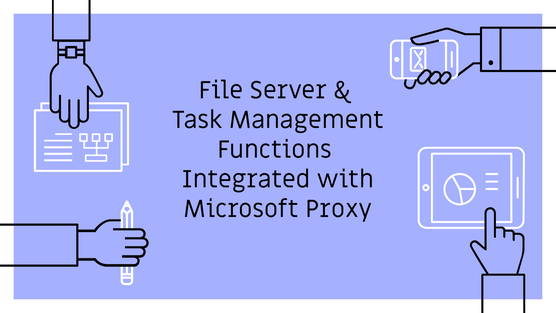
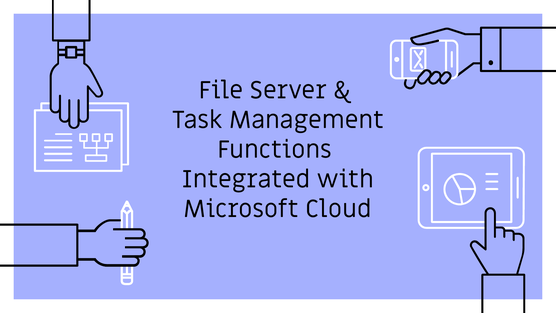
Proxy: Proxy -> Cloud
